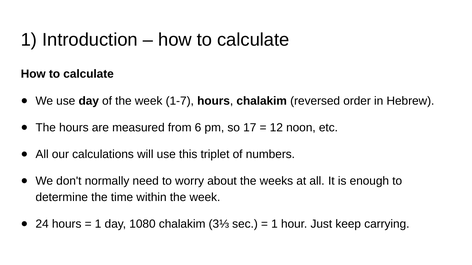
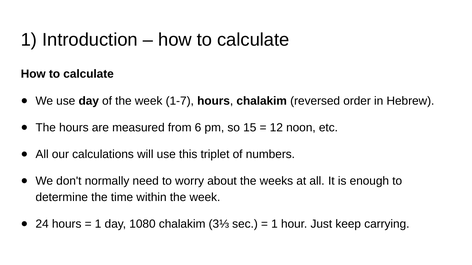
17: 17 -> 15
